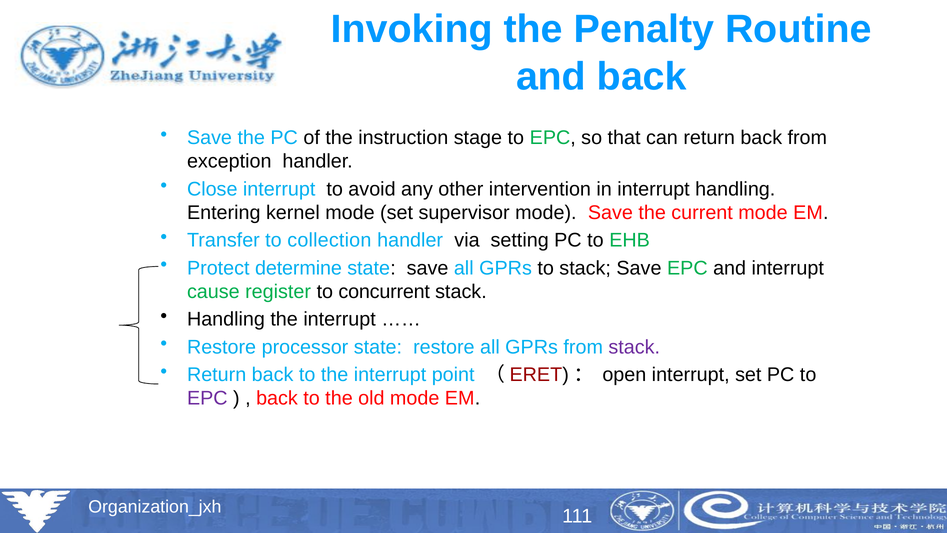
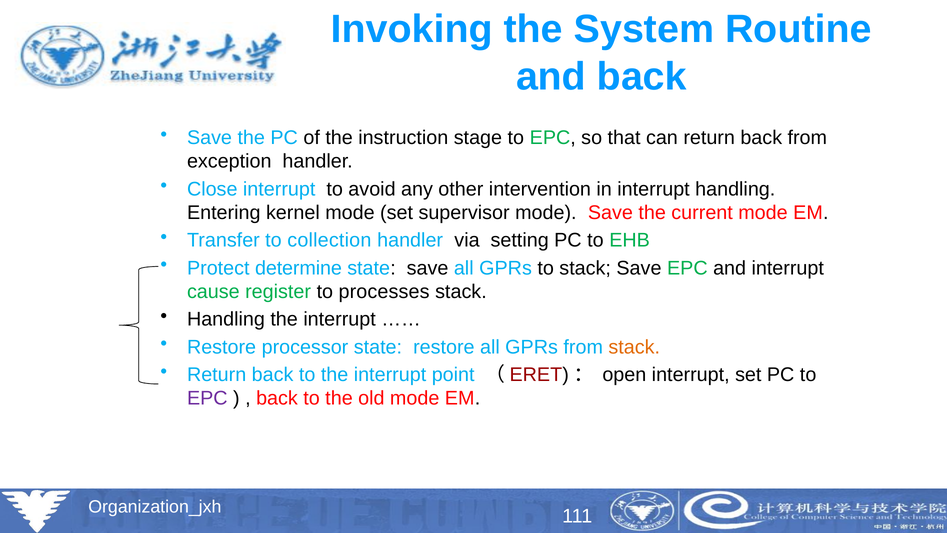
Penalty: Penalty -> System
concurrent: concurrent -> processes
stack at (634, 347) colour: purple -> orange
